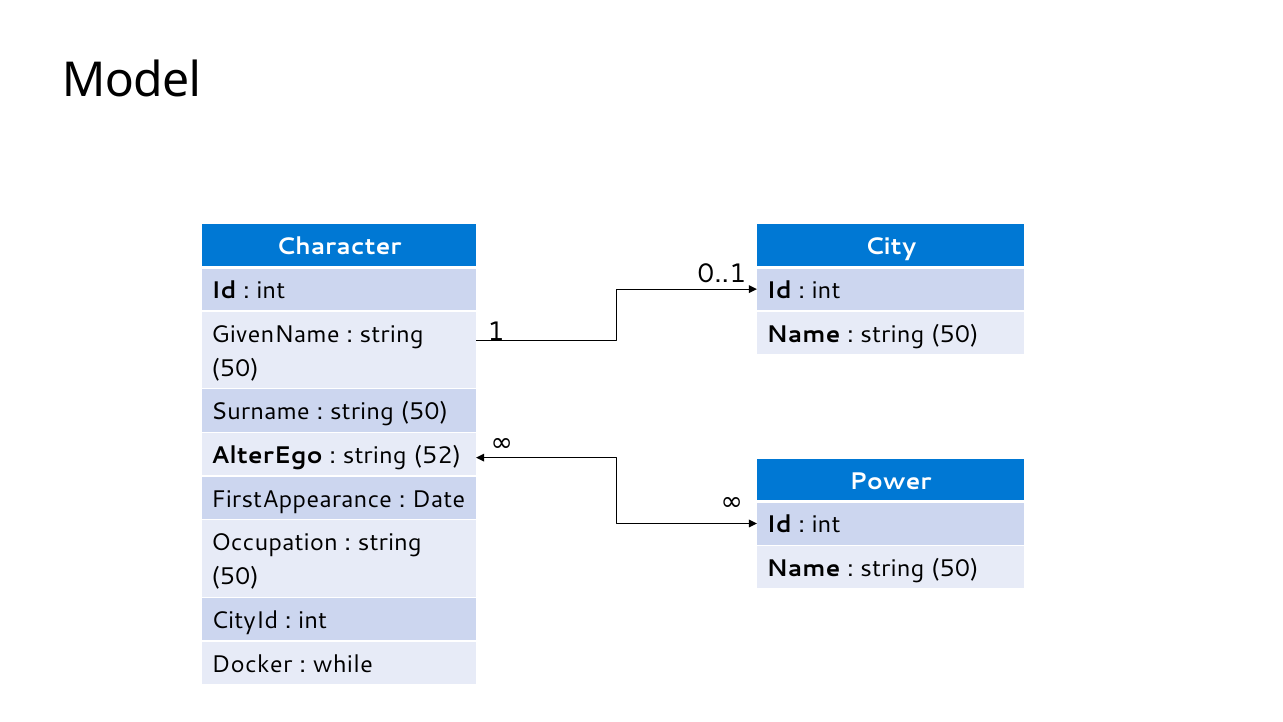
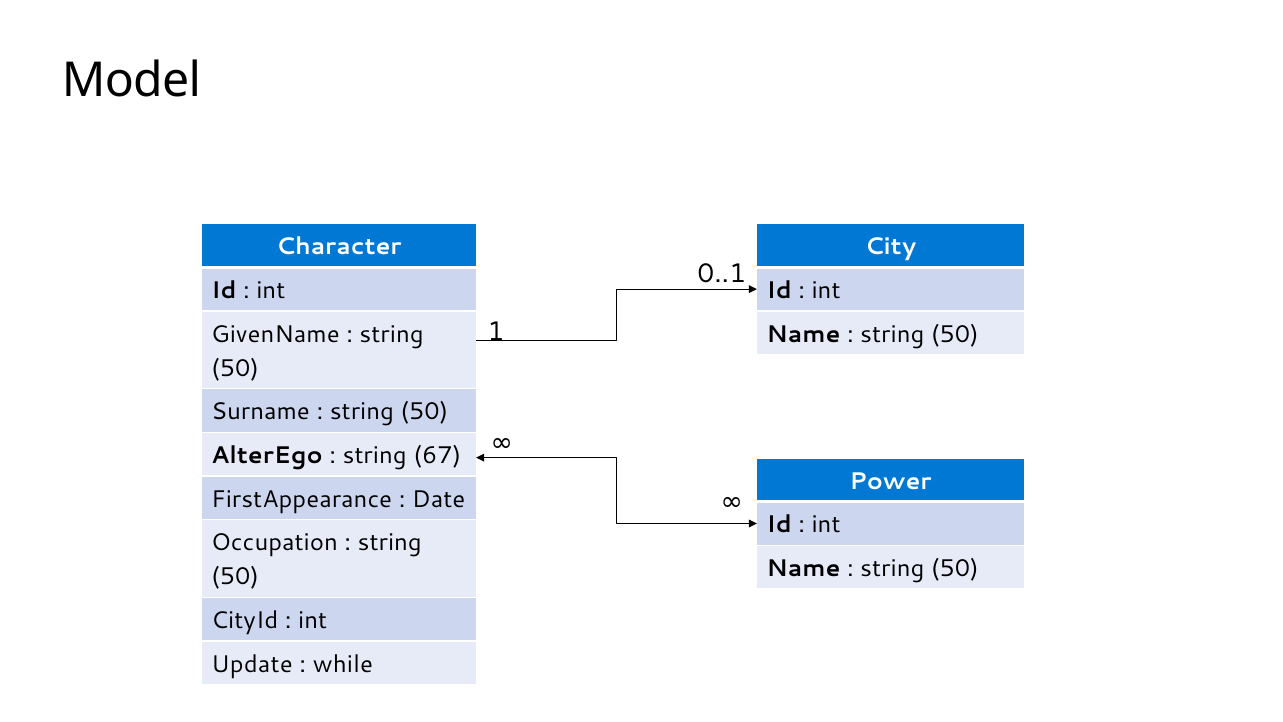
52: 52 -> 67
Docker: Docker -> Update
